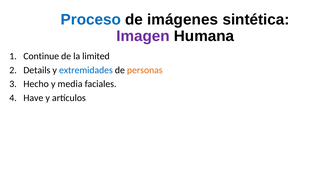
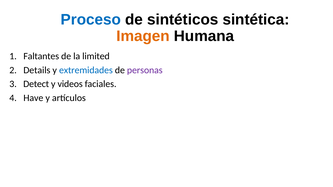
imágenes: imágenes -> sintéticos
Imagen colour: purple -> orange
Continue: Continue -> Faltantes
personas colour: orange -> purple
Hecho: Hecho -> Detect
media: media -> videos
